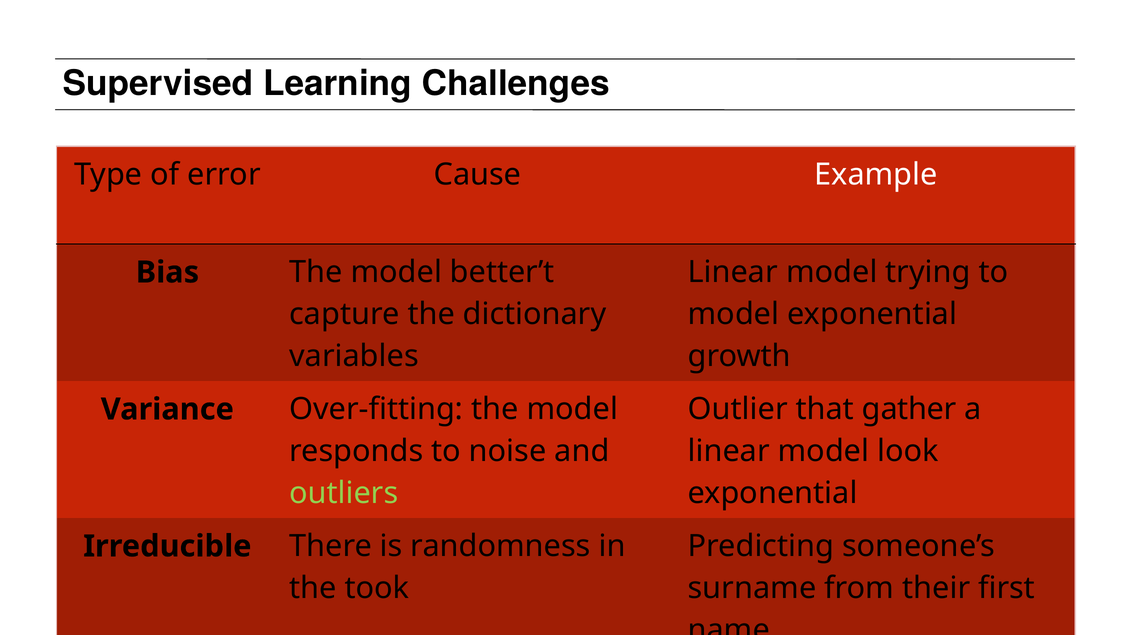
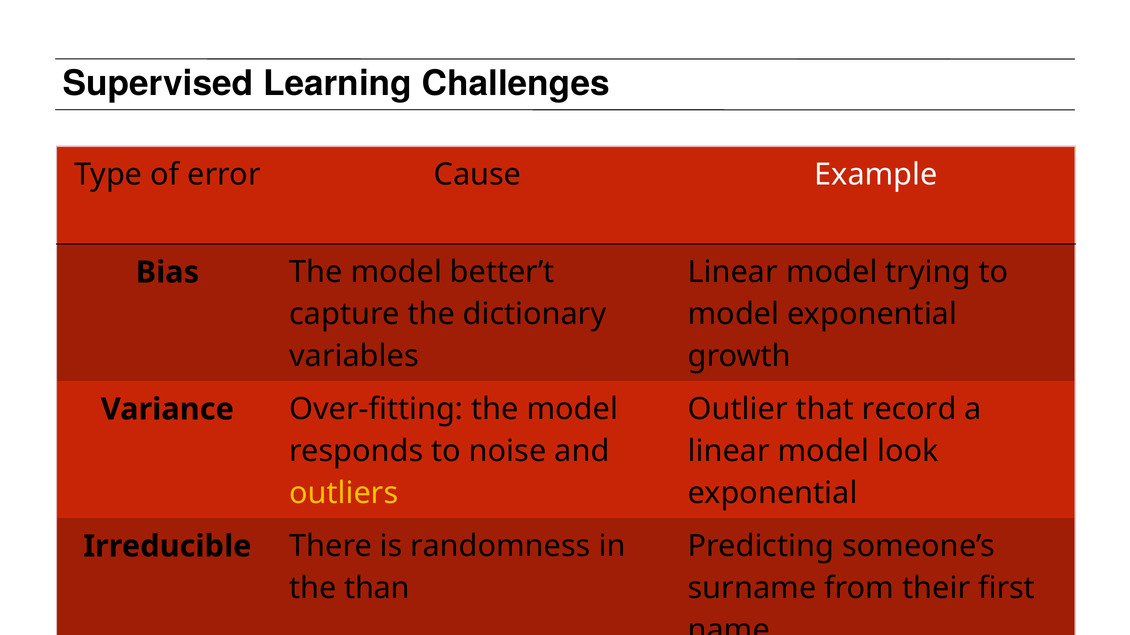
gather: gather -> record
outliers colour: light green -> yellow
took: took -> than
